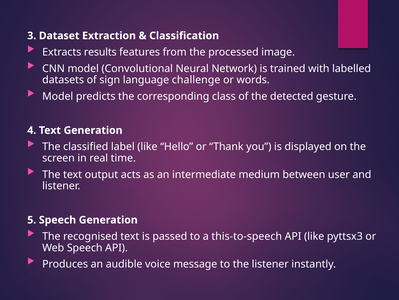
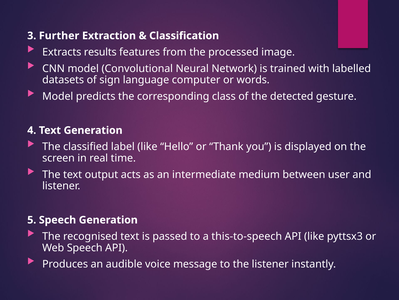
Dataset: Dataset -> Further
challenge: challenge -> computer
